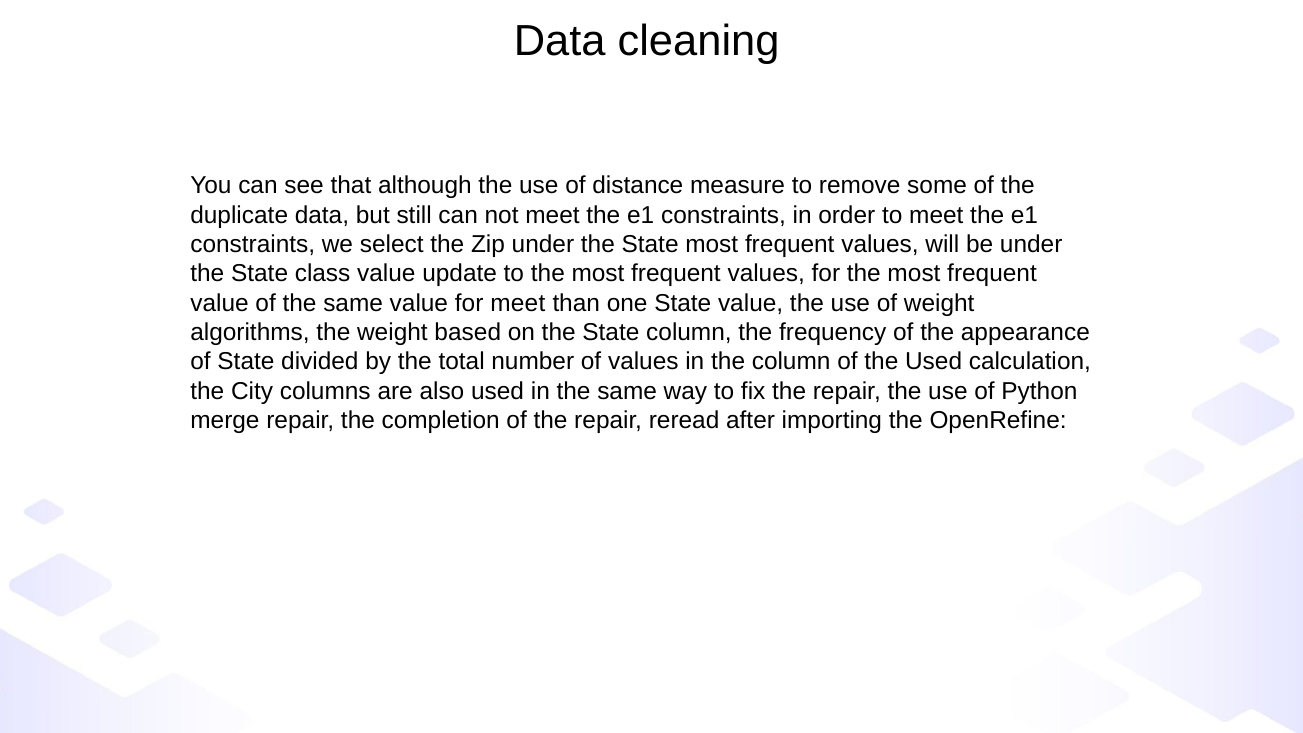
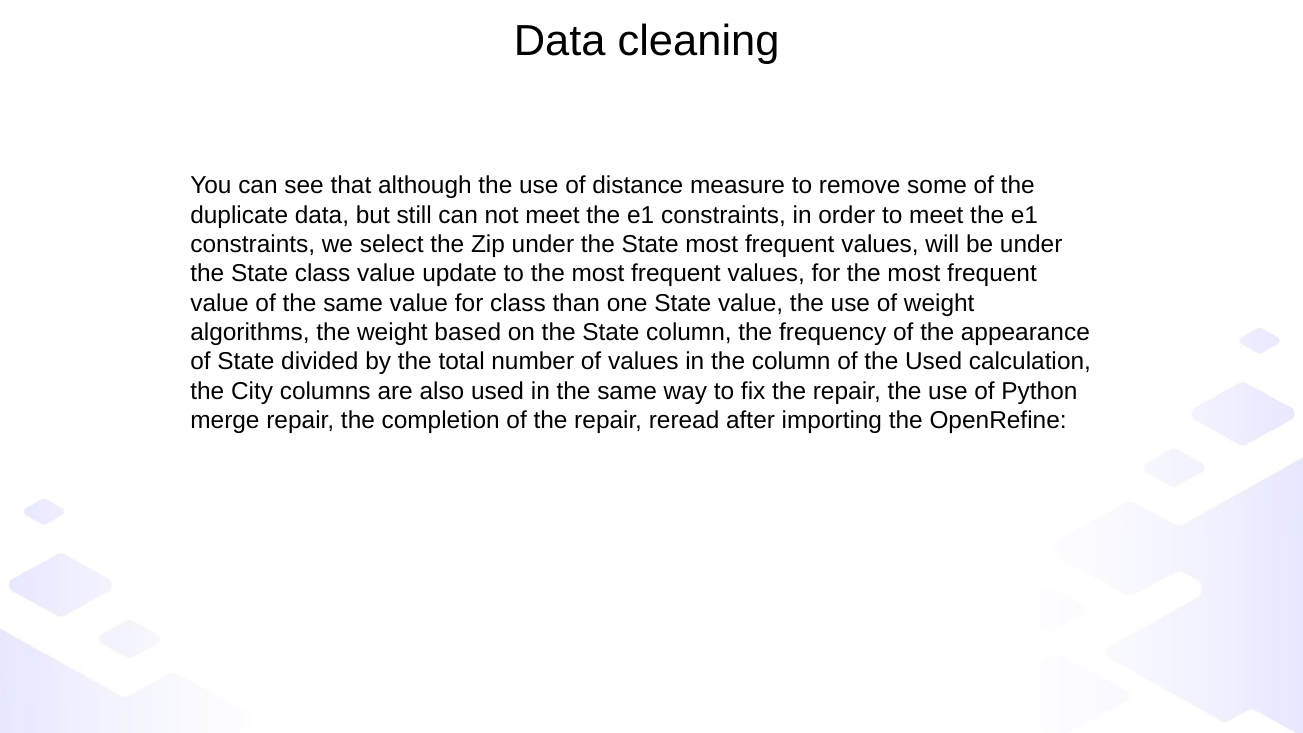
for meet: meet -> class
